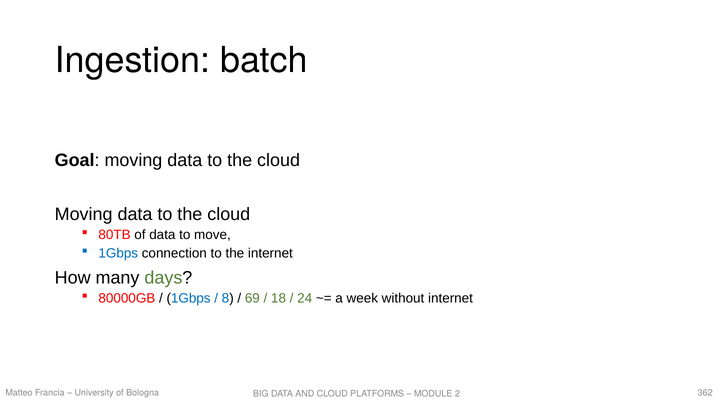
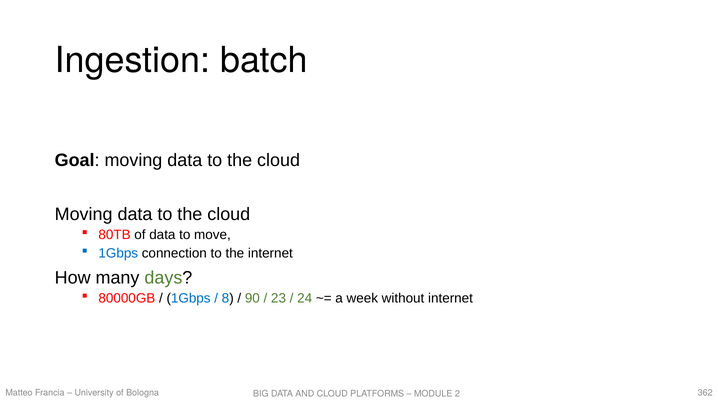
69: 69 -> 90
18: 18 -> 23
